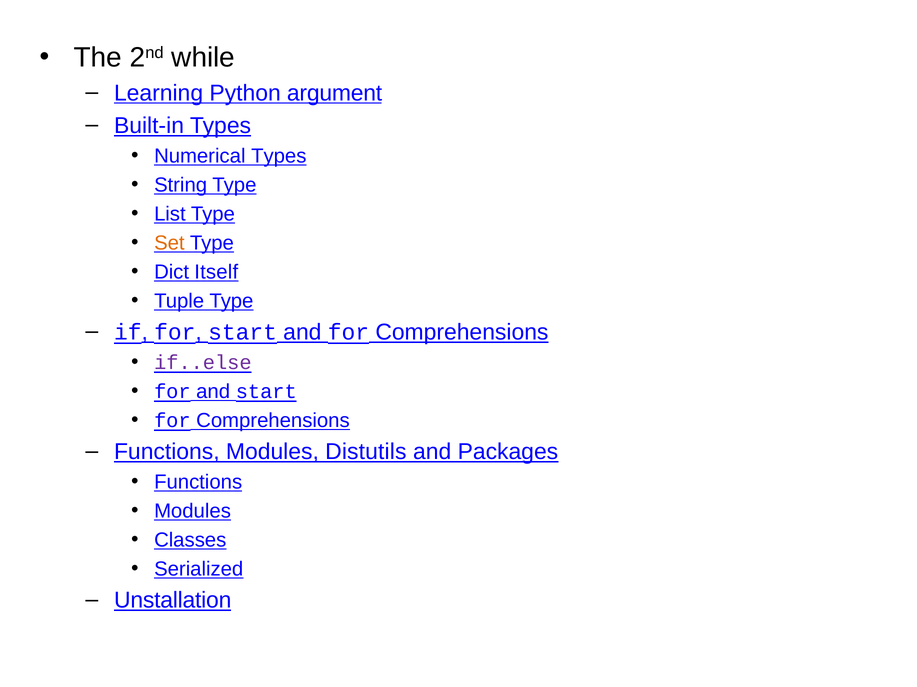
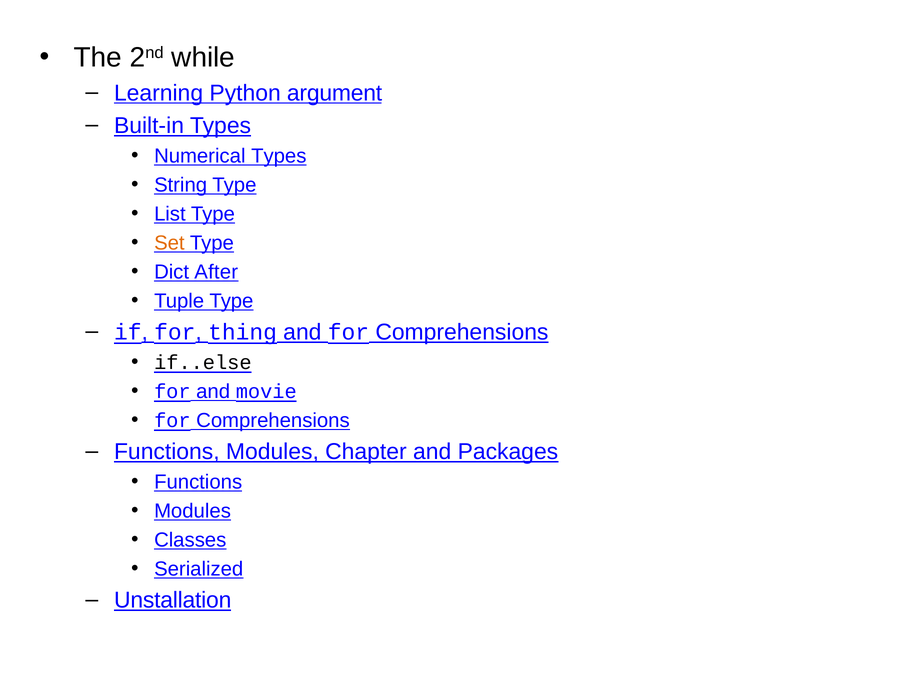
Itself: Itself -> After
for start: start -> thing
if..else colour: purple -> black
and start: start -> movie
Distutils: Distutils -> Chapter
